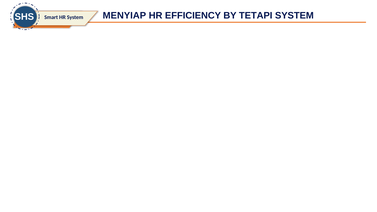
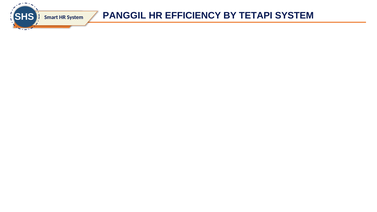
MENYIAP: MENYIAP -> PANGGIL
